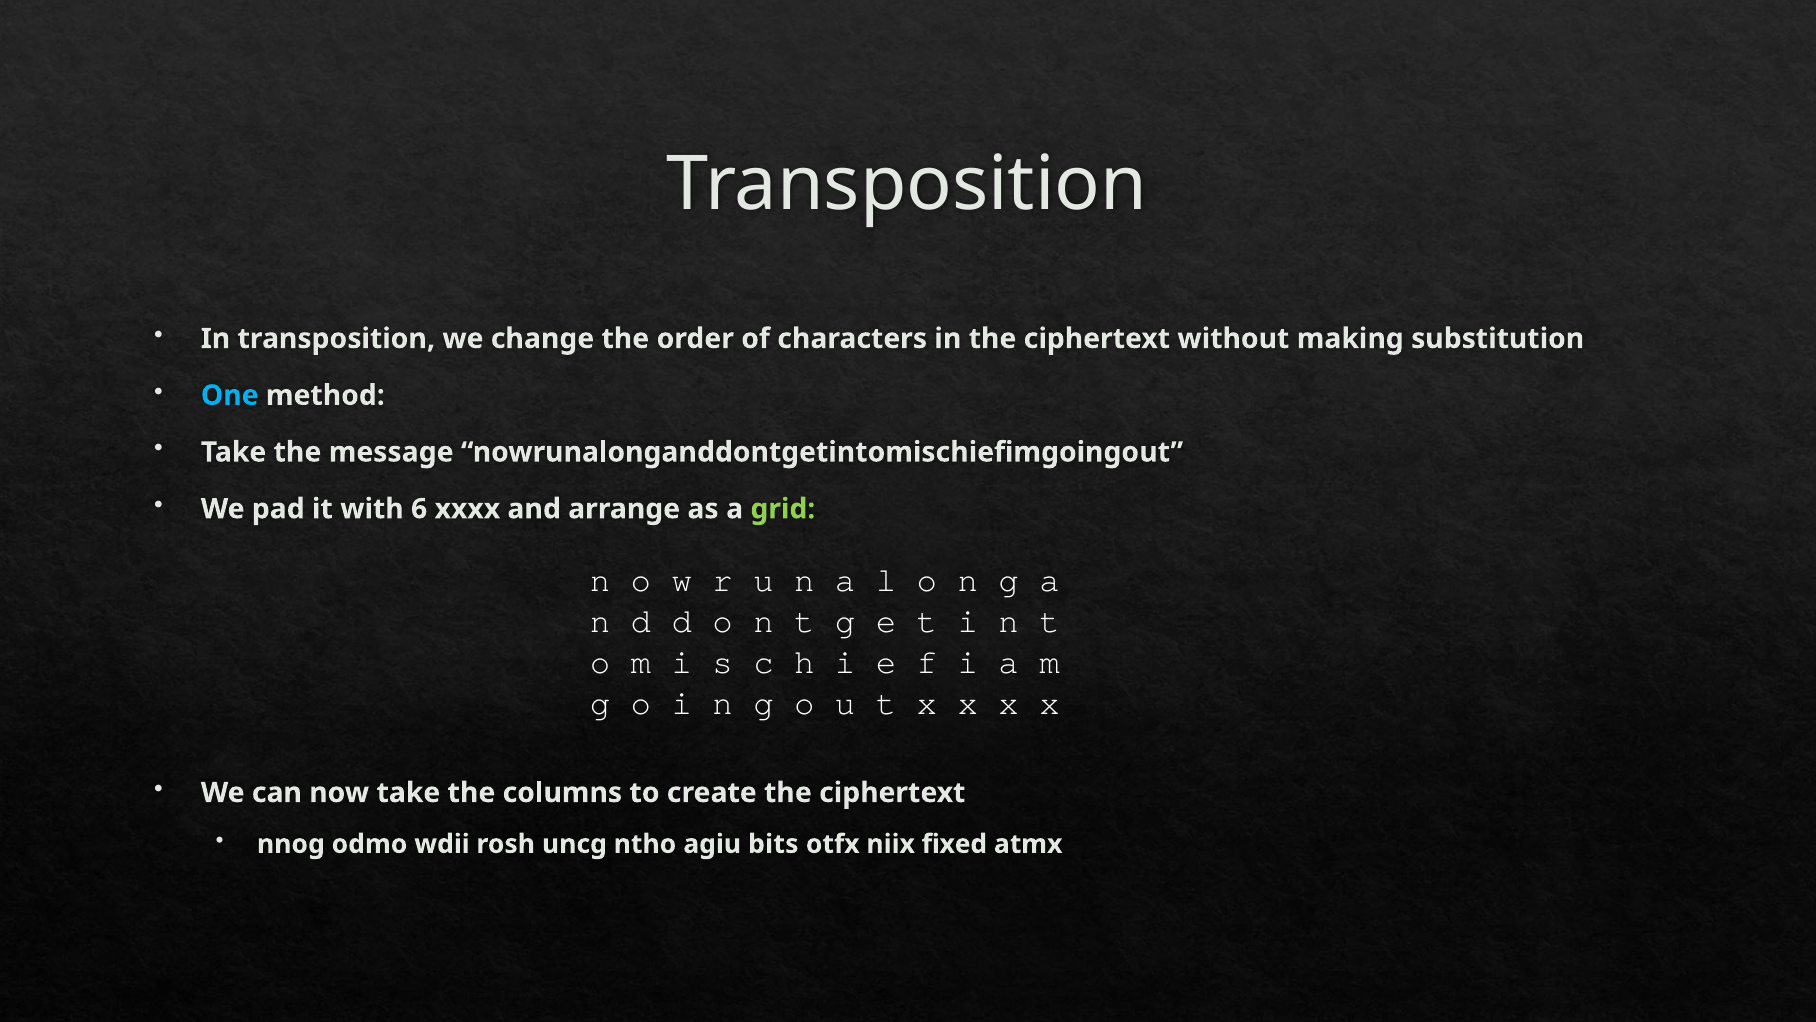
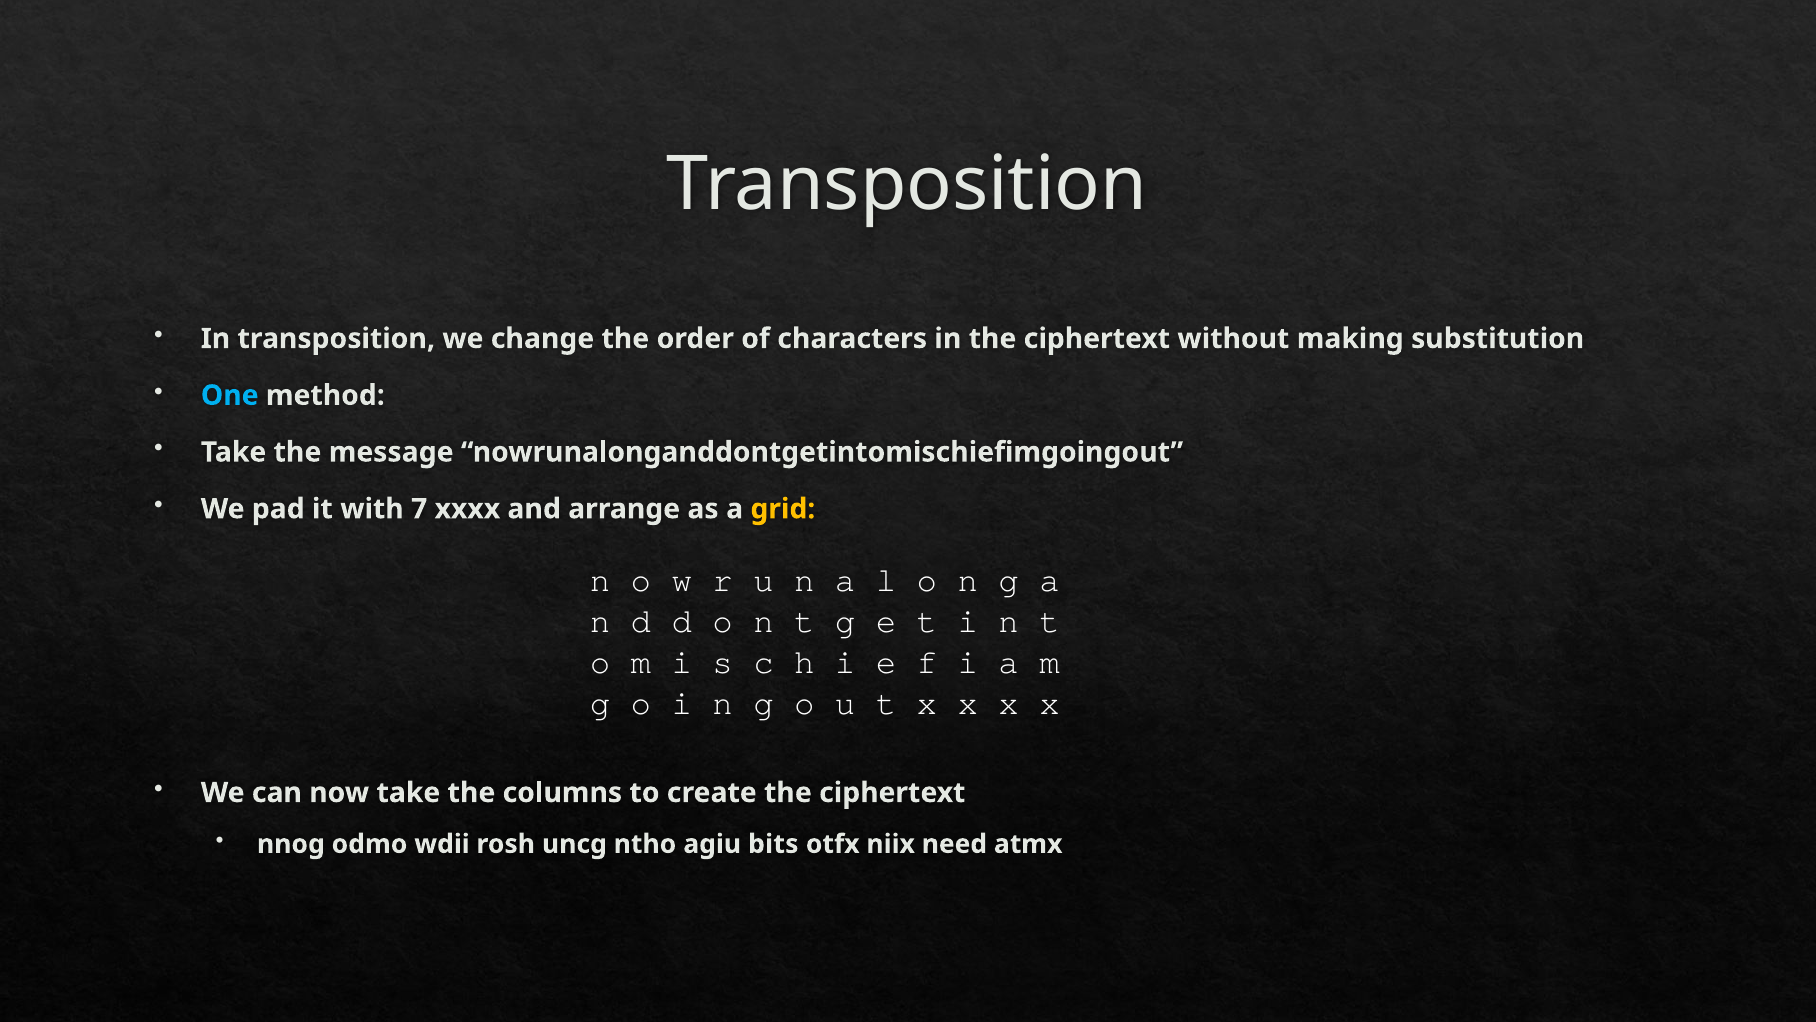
6: 6 -> 7
grid colour: light green -> yellow
fixed: fixed -> need
